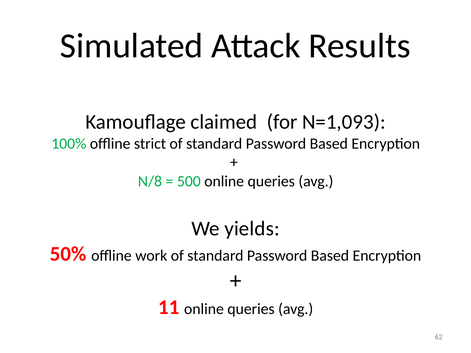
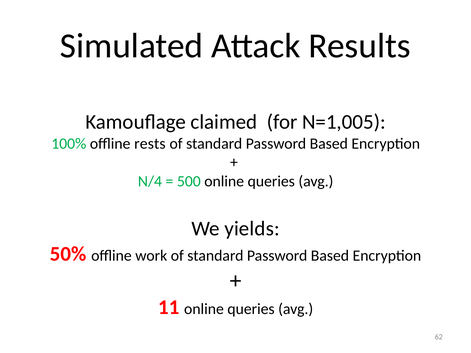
N=1,093: N=1,093 -> N=1,005
strict: strict -> rests
N/8: N/8 -> N/4
